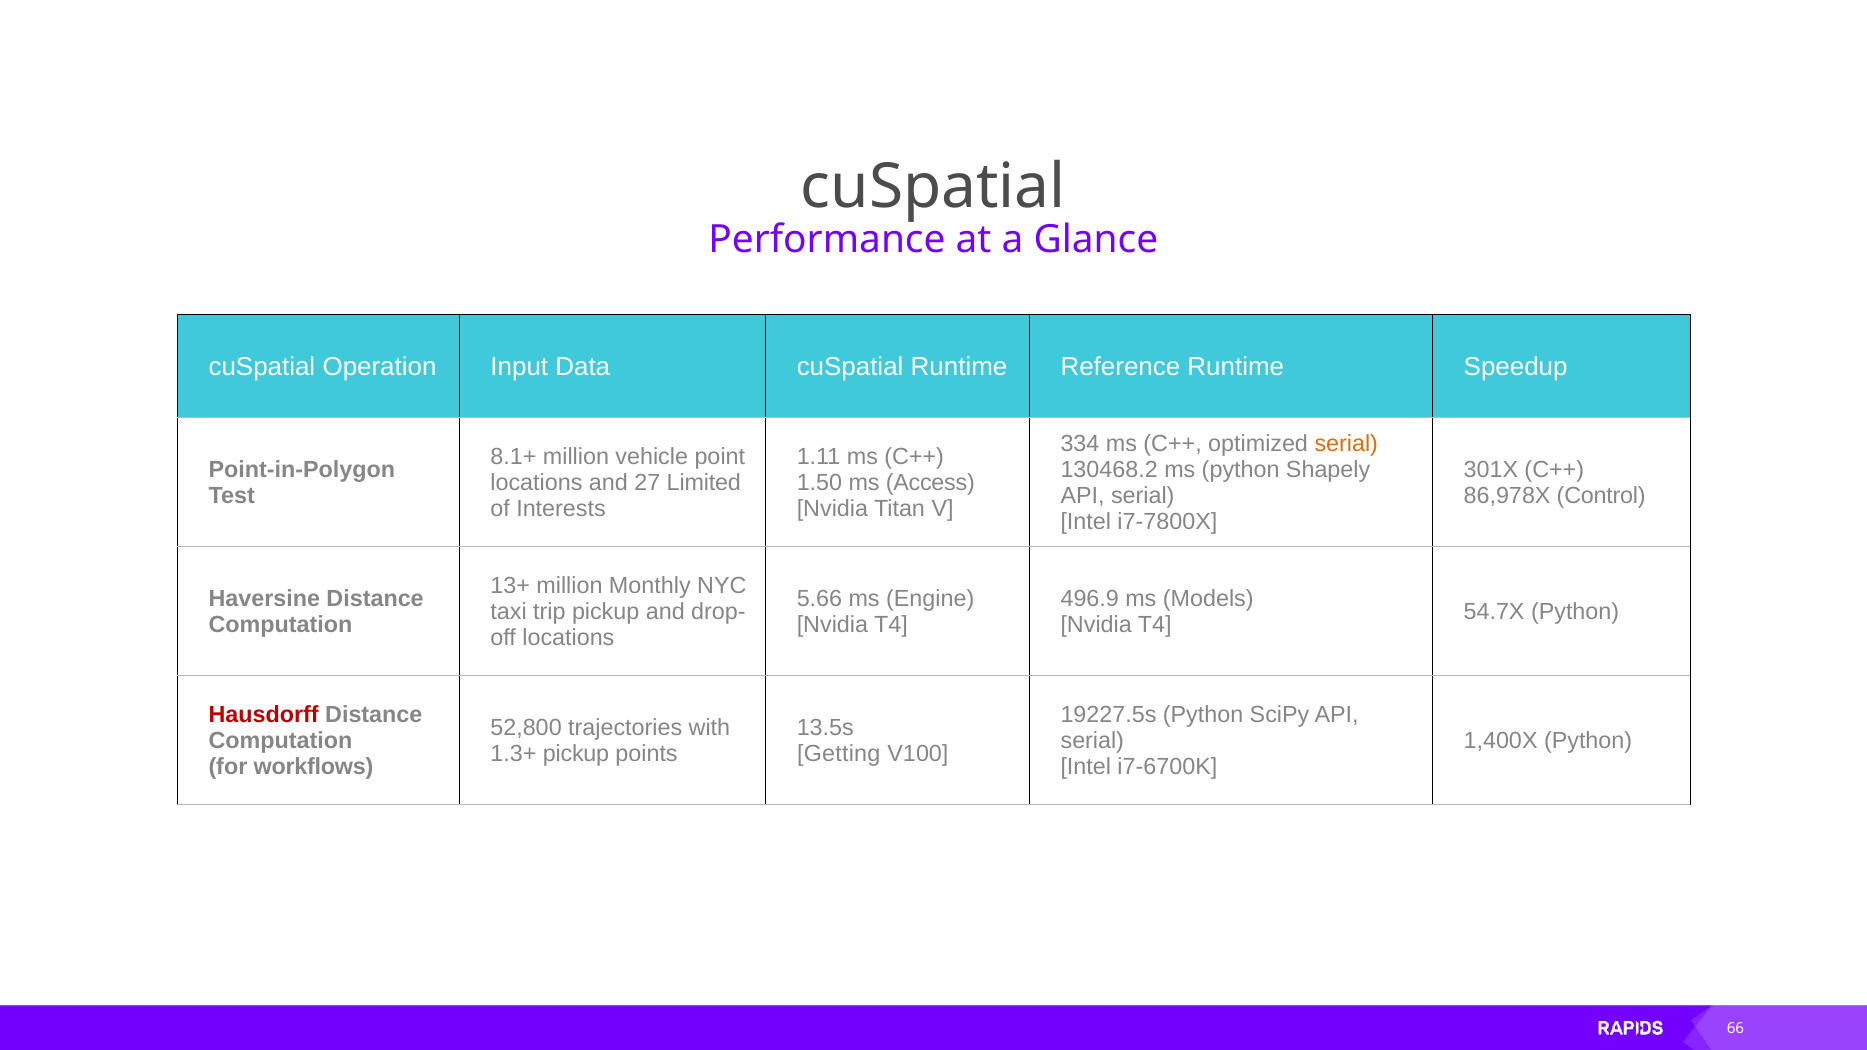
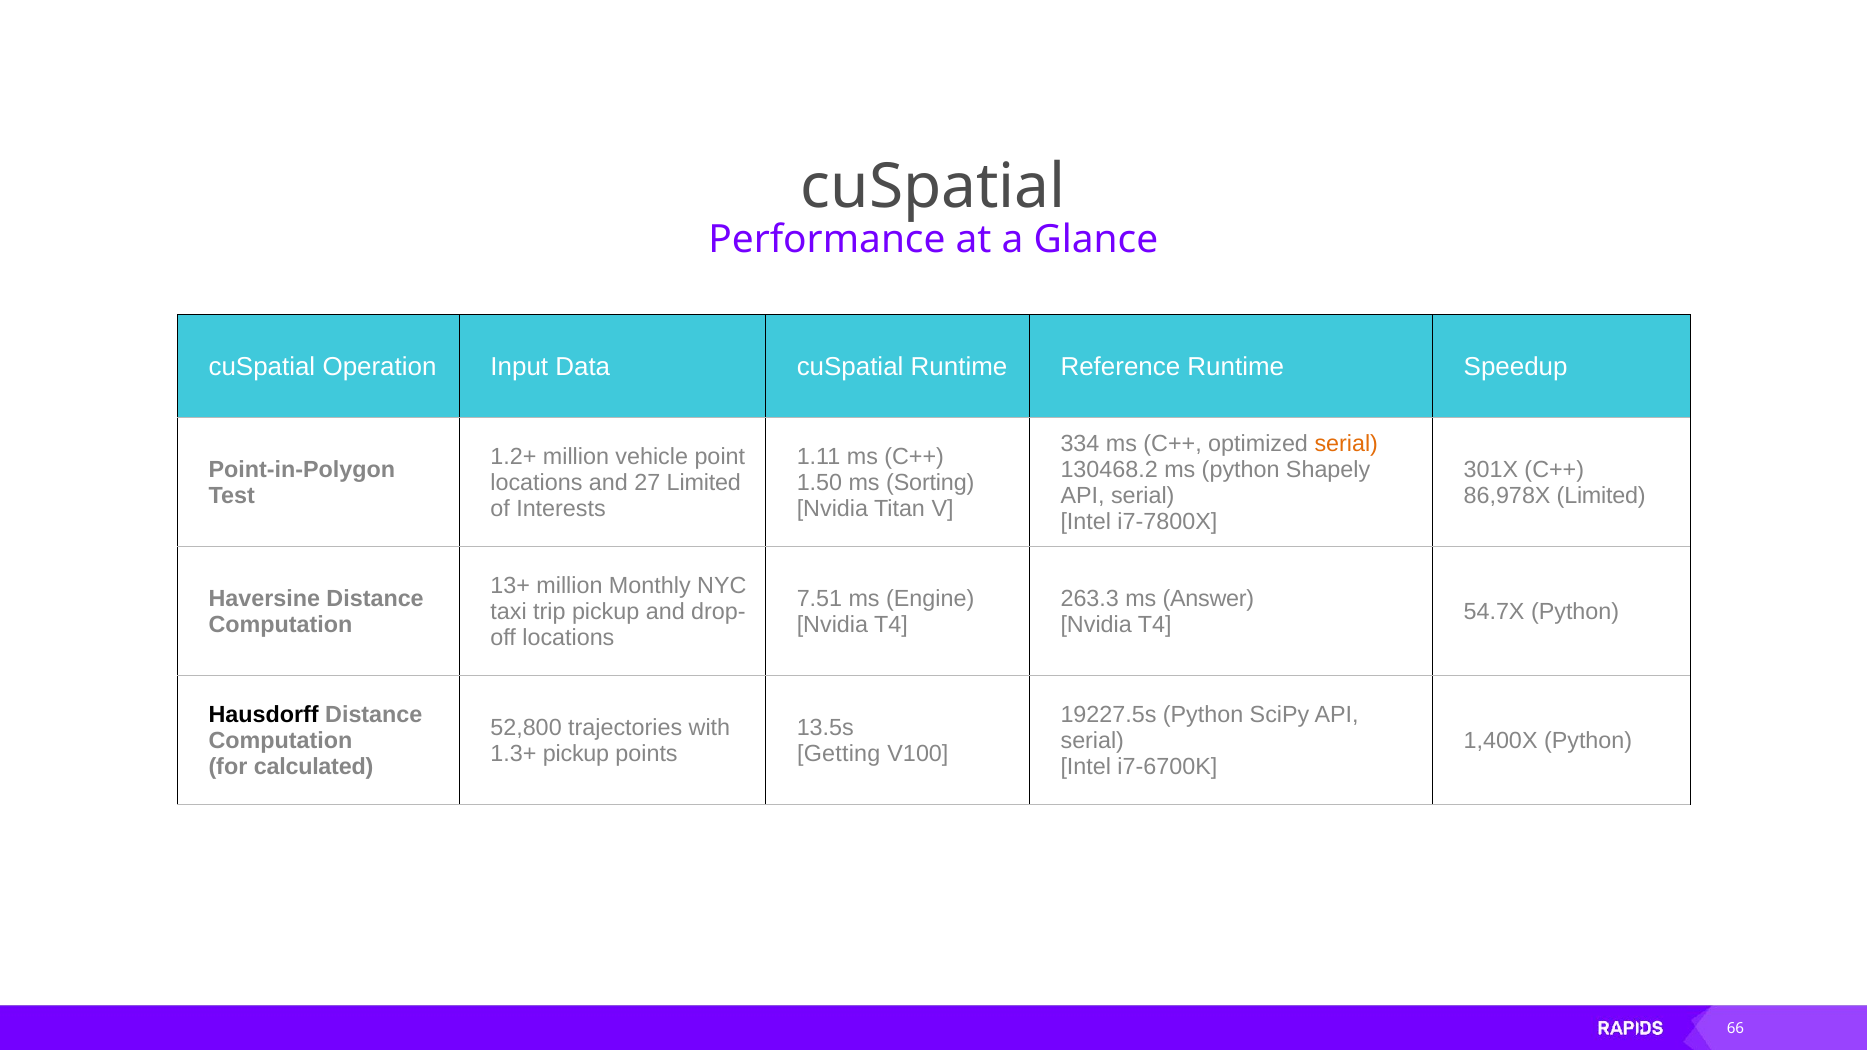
8.1+: 8.1+ -> 1.2+
Access: Access -> Sorting
86,978X Control: Control -> Limited
5.66: 5.66 -> 7.51
496.9: 496.9 -> 263.3
Models: Models -> Answer
Hausdorff colour: red -> black
workflows: workflows -> calculated
